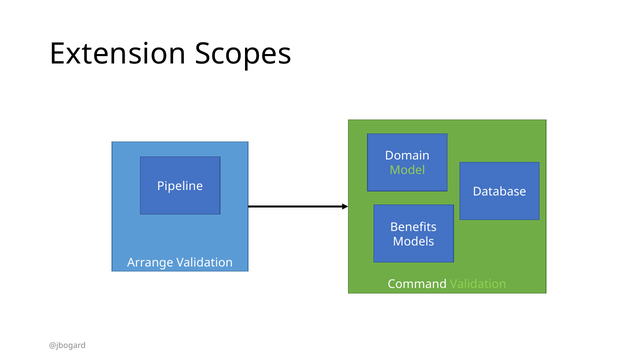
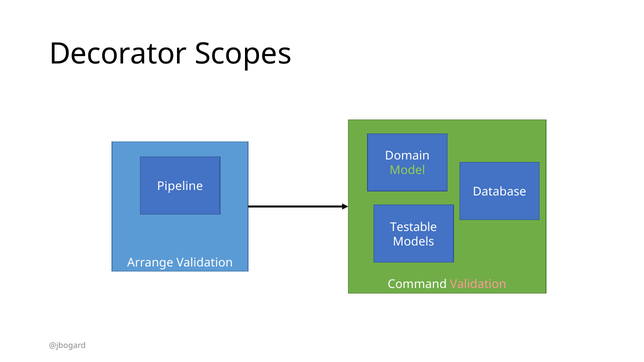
Extension: Extension -> Decorator
Benefits: Benefits -> Testable
Validation at (478, 285) colour: light green -> pink
